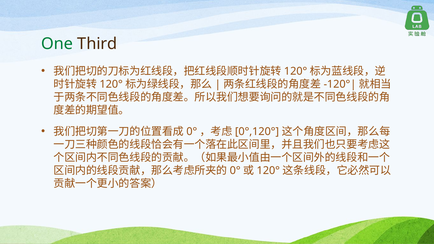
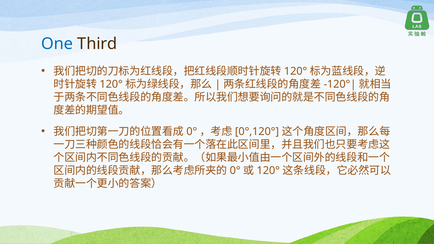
One colour: green -> blue
